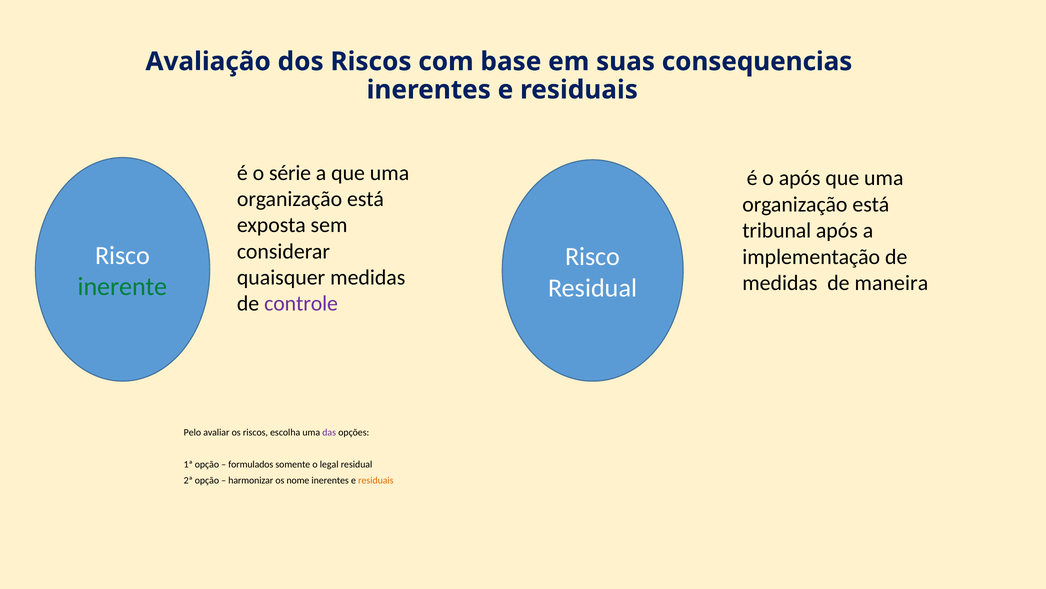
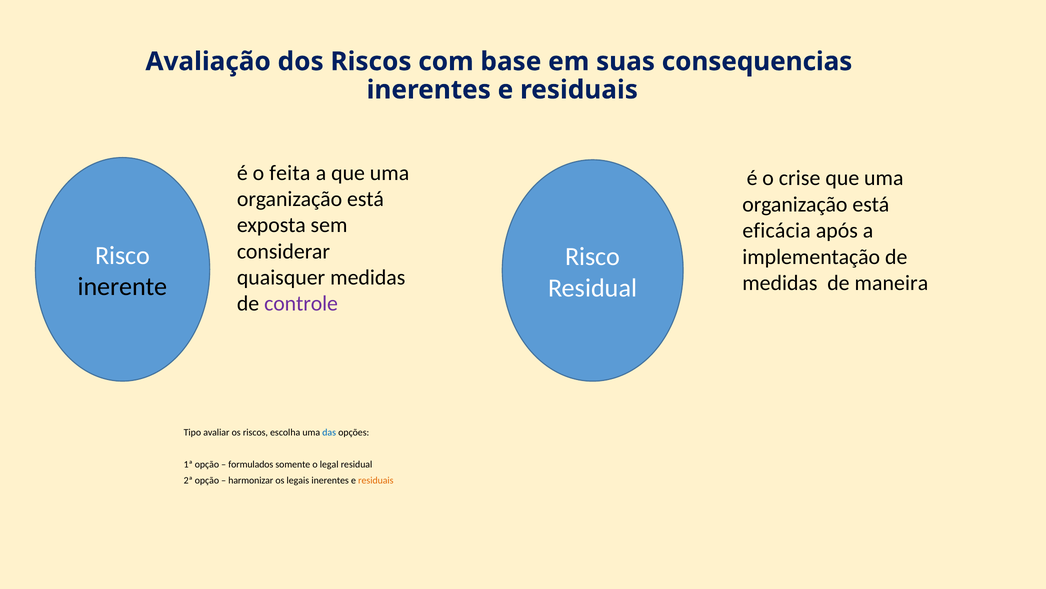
série: série -> feita
o após: após -> crise
tribunal: tribunal -> eficácia
inerente colour: green -> black
Pelo: Pelo -> Tipo
das colour: purple -> blue
nome: nome -> legais
